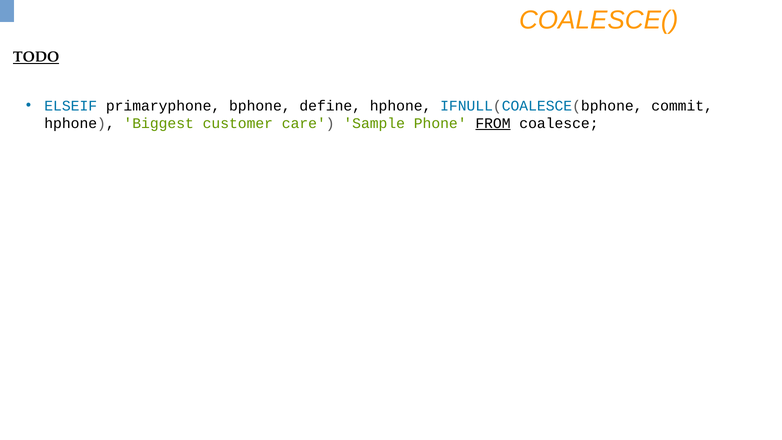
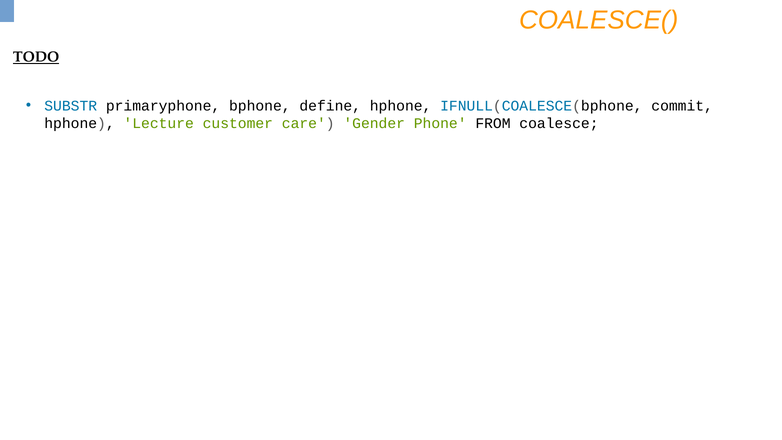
ELSEIF: ELSEIF -> SUBSTR
Biggest: Biggest -> Lecture
Sample: Sample -> Gender
FROM underline: present -> none
